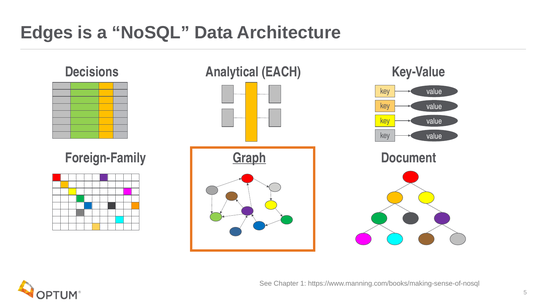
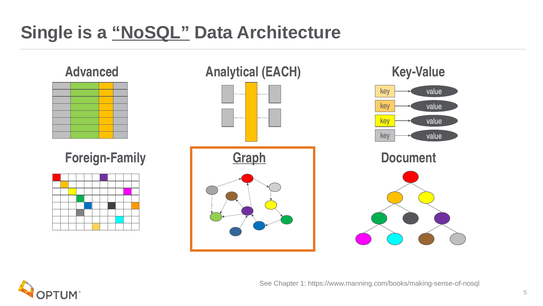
Edges: Edges -> Single
NoSQL underline: none -> present
Decisions: Decisions -> Advanced
